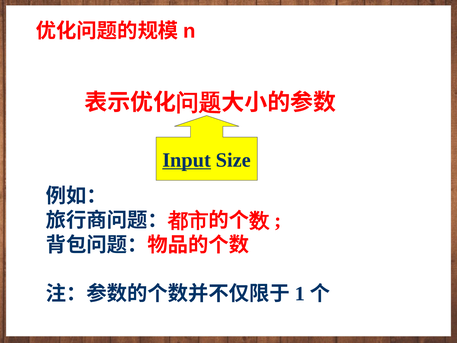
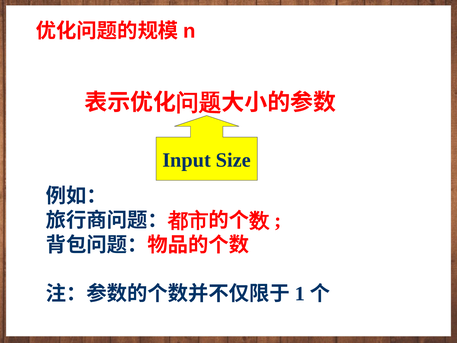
Input underline: present -> none
